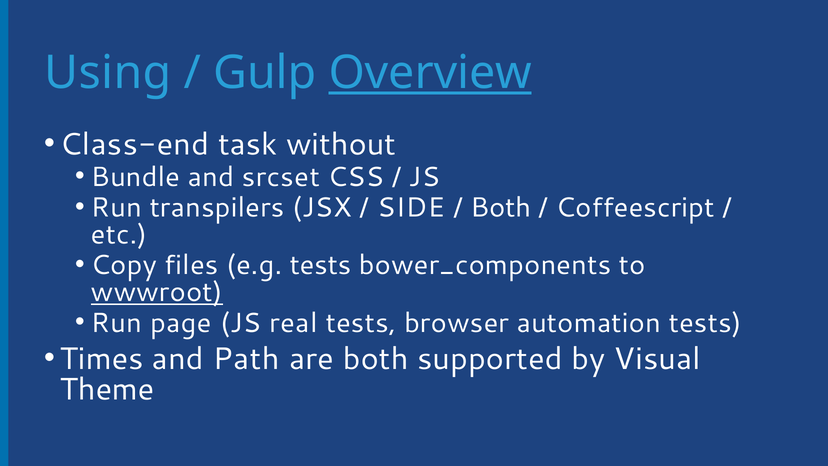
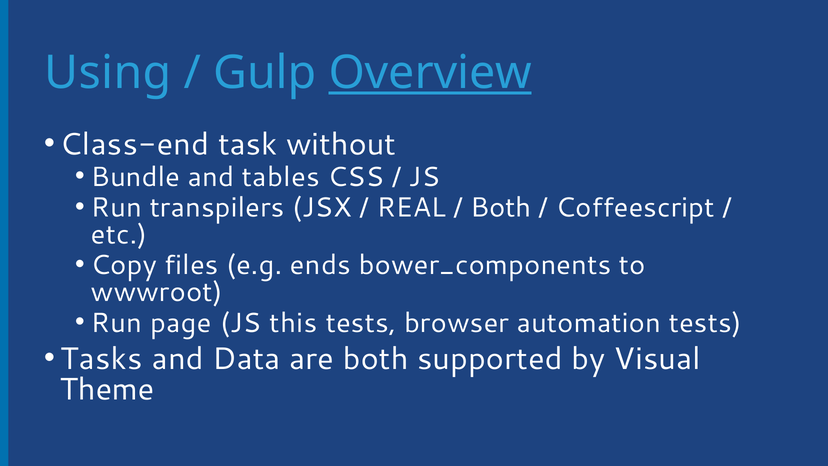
srcset: srcset -> tables
SIDE: SIDE -> REAL
e.g tests: tests -> ends
wwwroot underline: present -> none
real: real -> this
Times: Times -> Tasks
Path: Path -> Data
